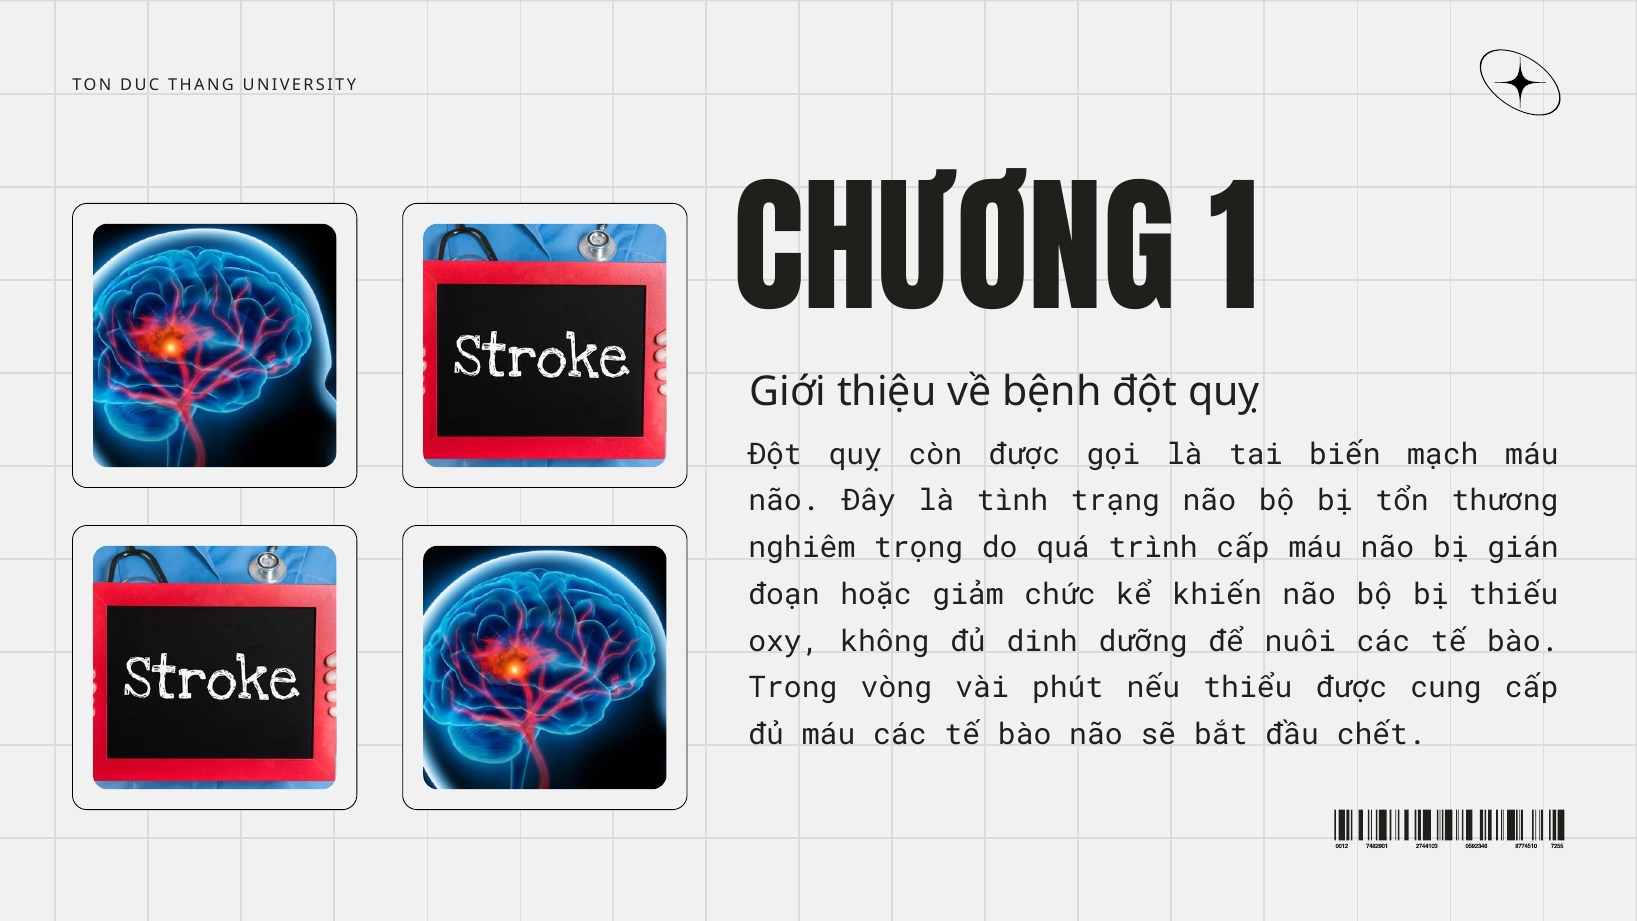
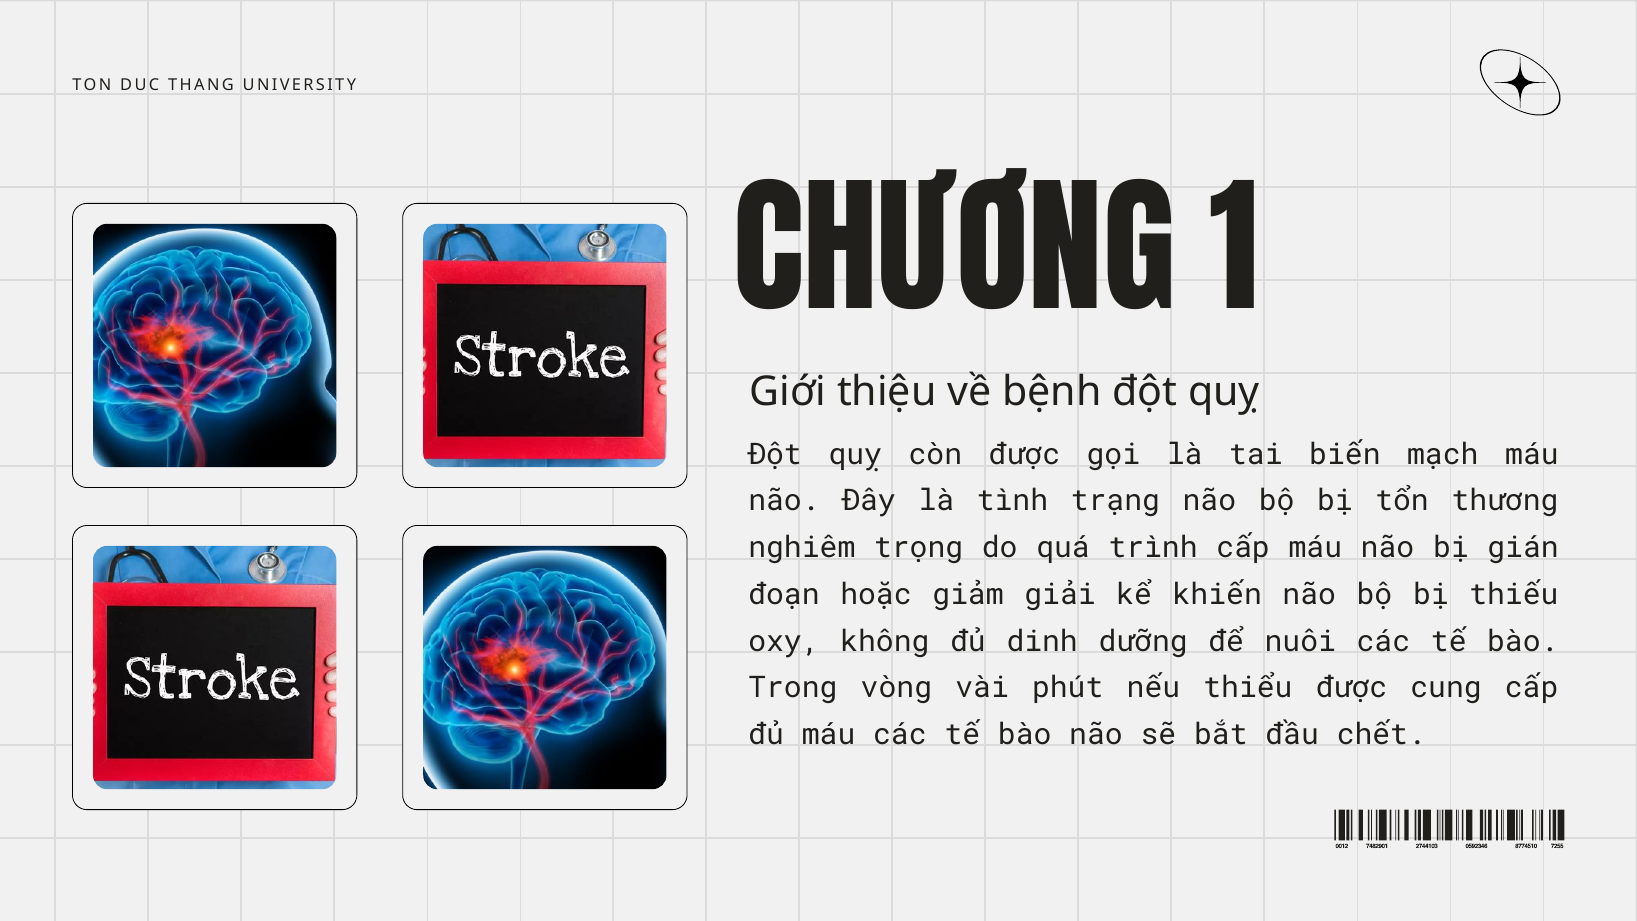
chức: chức -> giải
